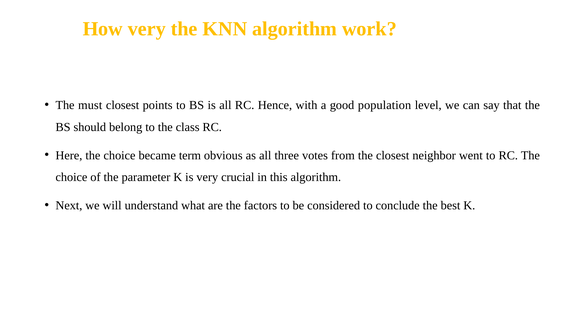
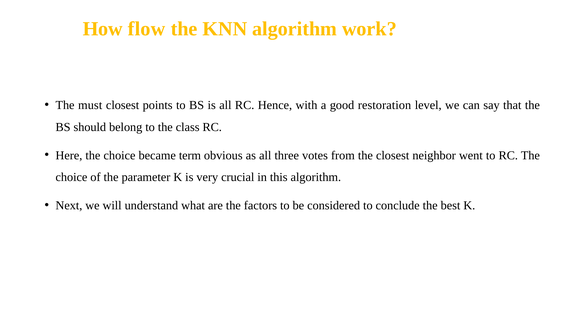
How very: very -> flow
population: population -> restoration
